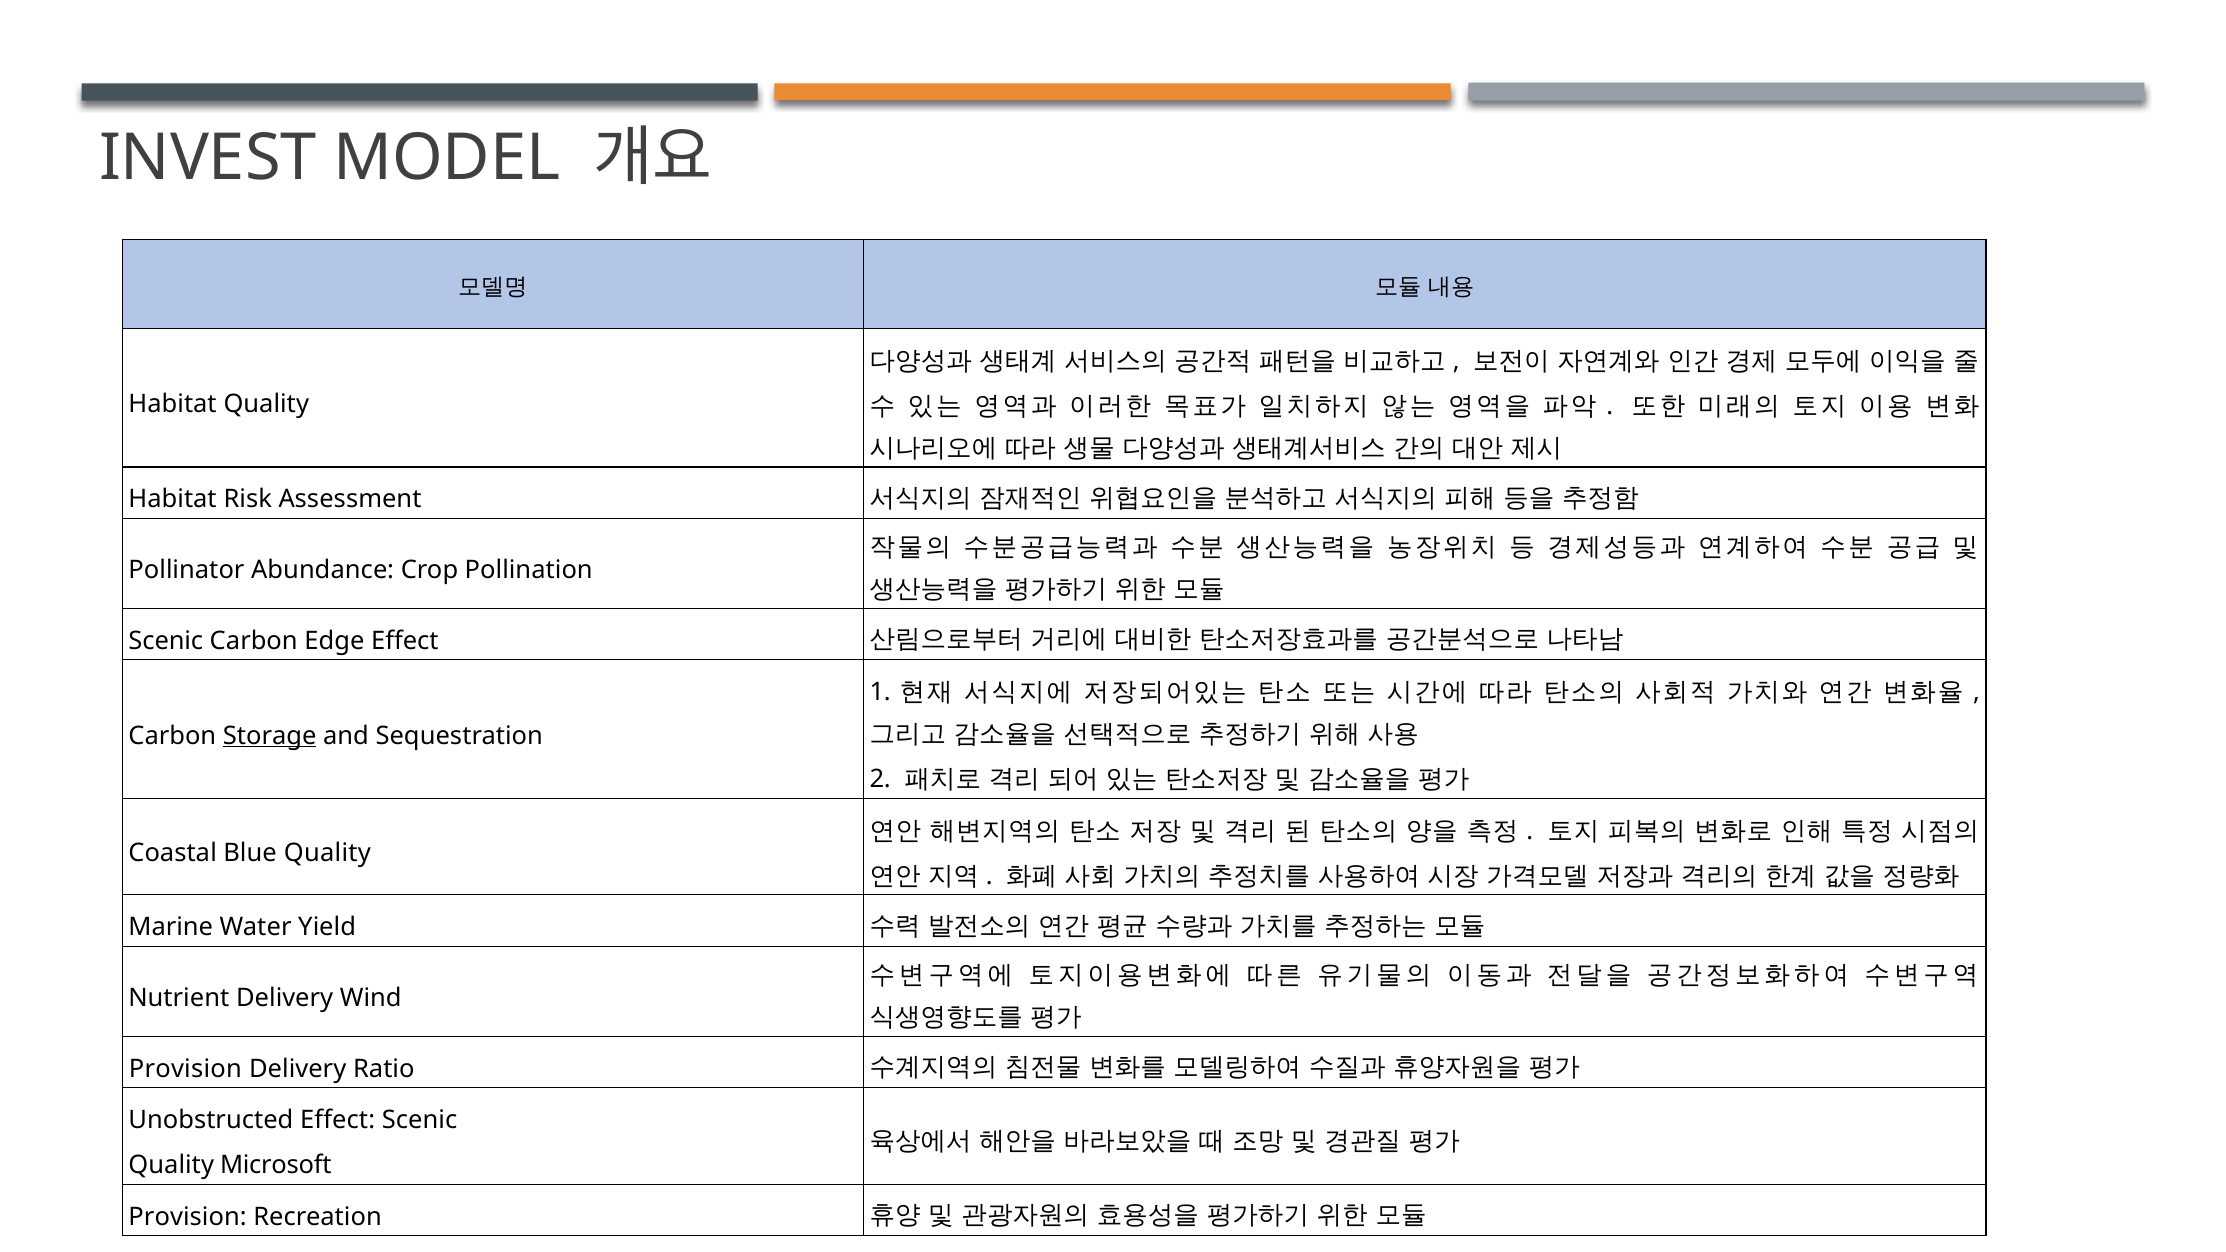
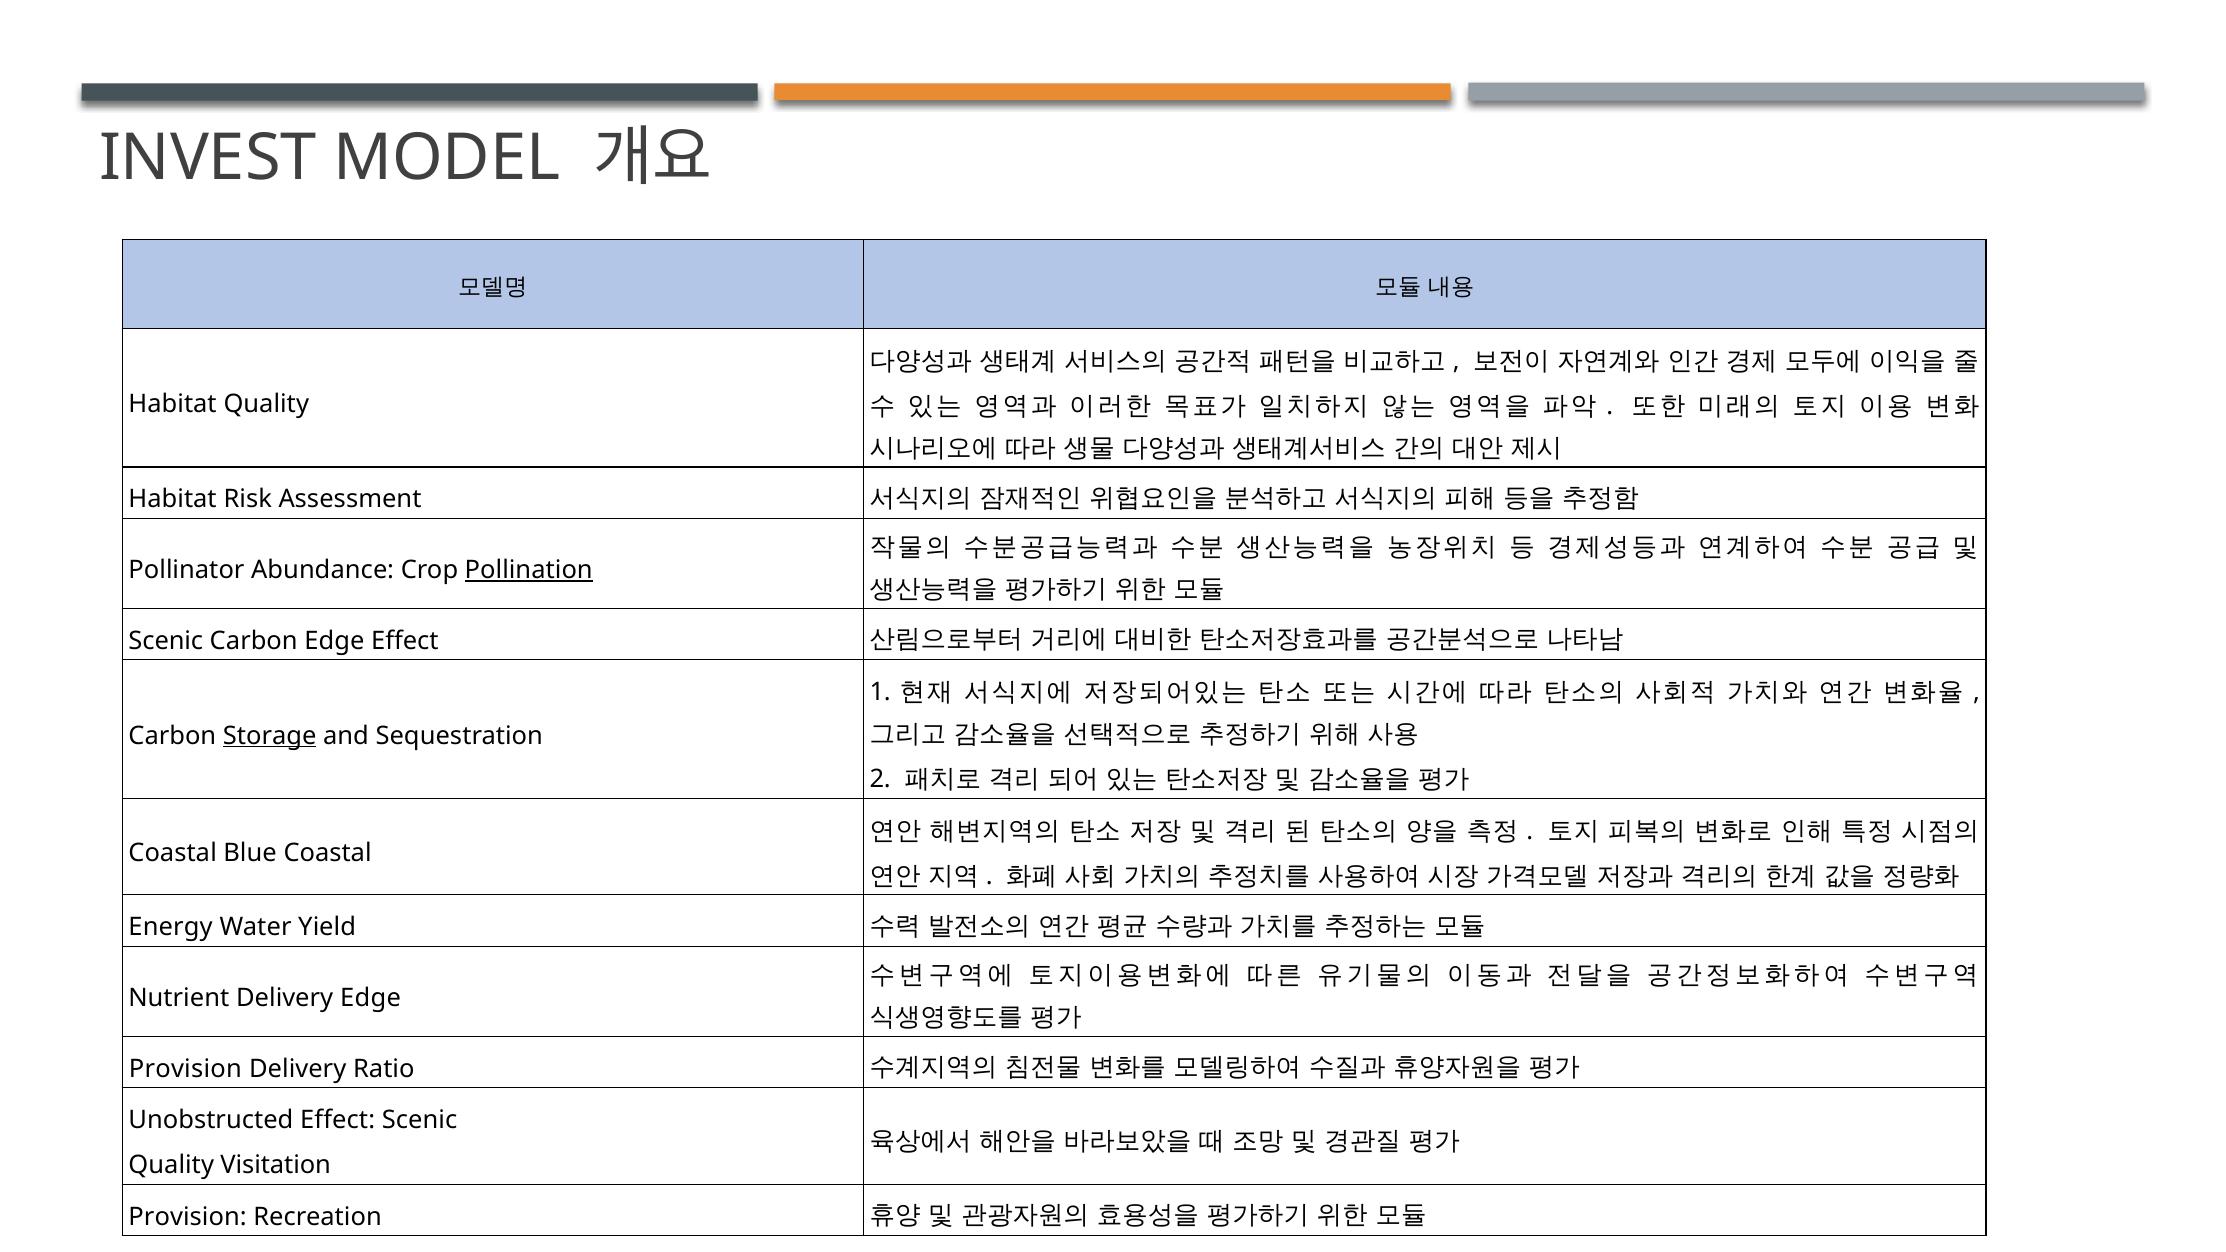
Pollination underline: none -> present
Blue Quality: Quality -> Coastal
Marine: Marine -> Energy
Delivery Wind: Wind -> Edge
Microsoft: Microsoft -> Visitation
